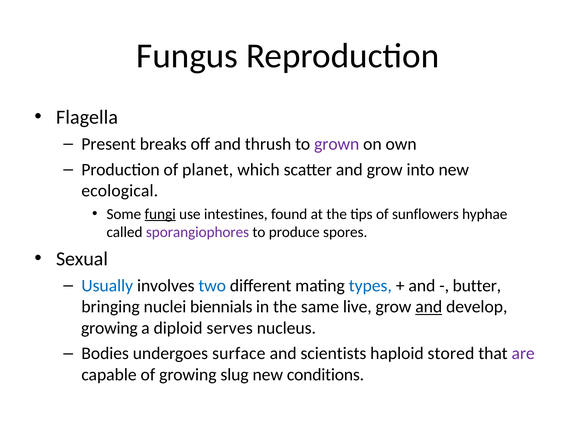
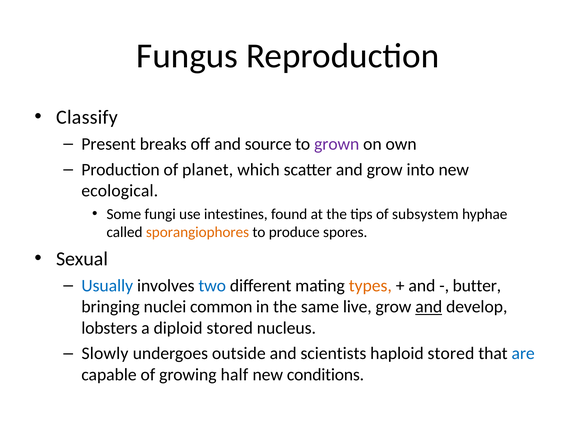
Flagella: Flagella -> Classify
thrush: thrush -> source
fungi underline: present -> none
sunflowers: sunflowers -> subsystem
sporangiophores colour: purple -> orange
types colour: blue -> orange
biennials: biennials -> common
growing at (109, 328): growing -> lobsters
diploid serves: serves -> stored
Bodies: Bodies -> Slowly
surface: surface -> outside
are colour: purple -> blue
slug: slug -> half
